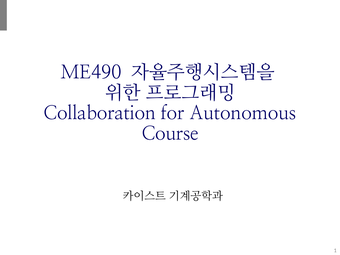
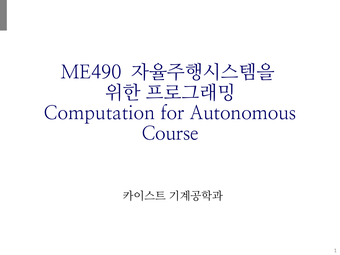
Collaboration: Collaboration -> Computation
